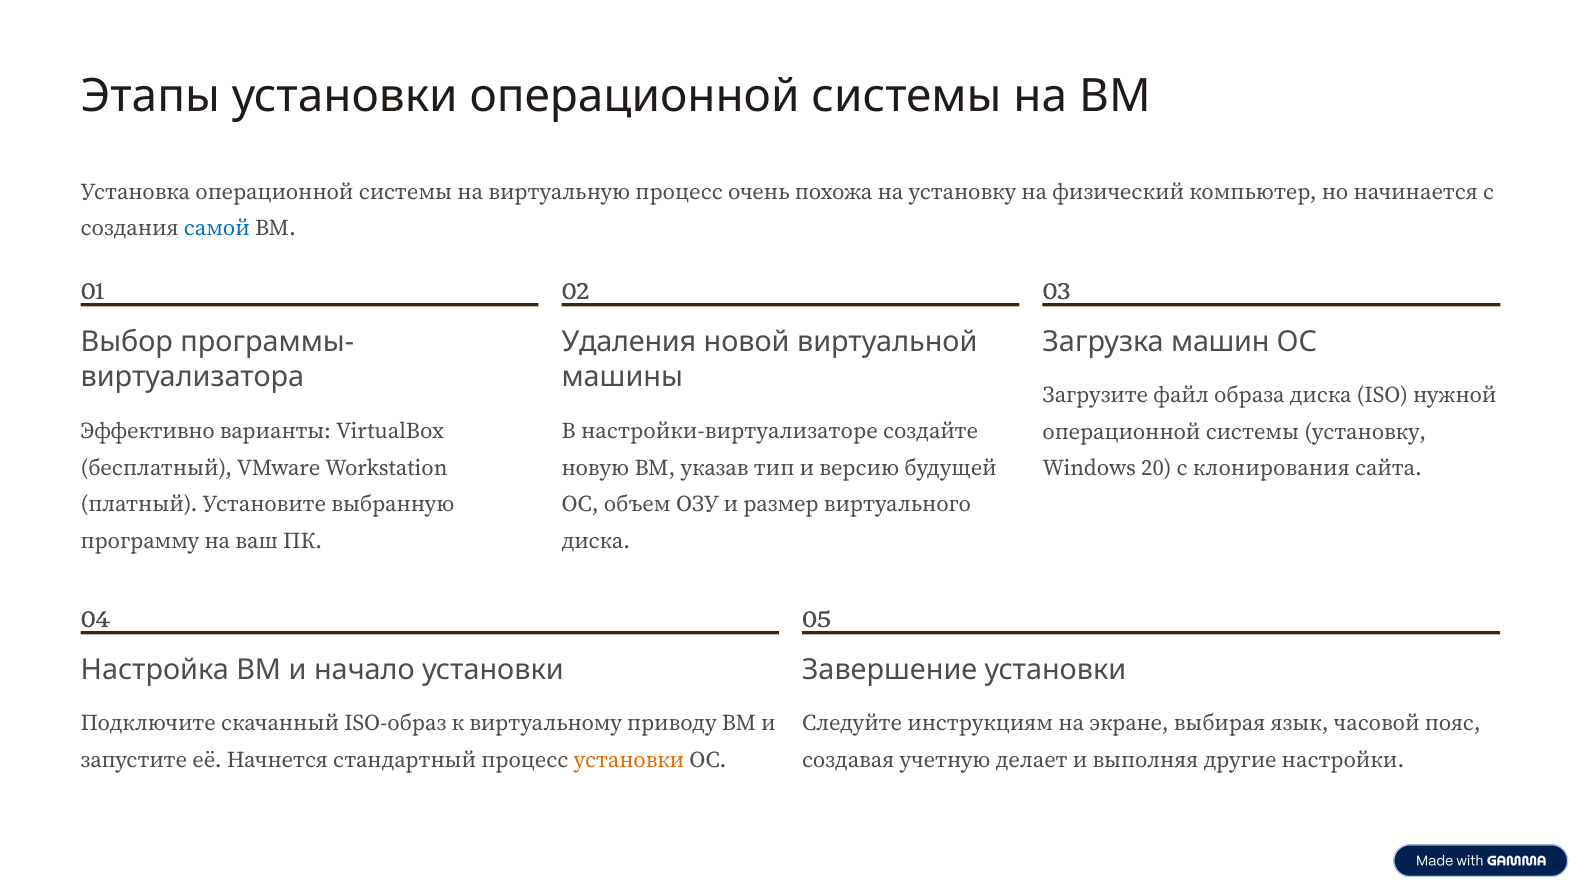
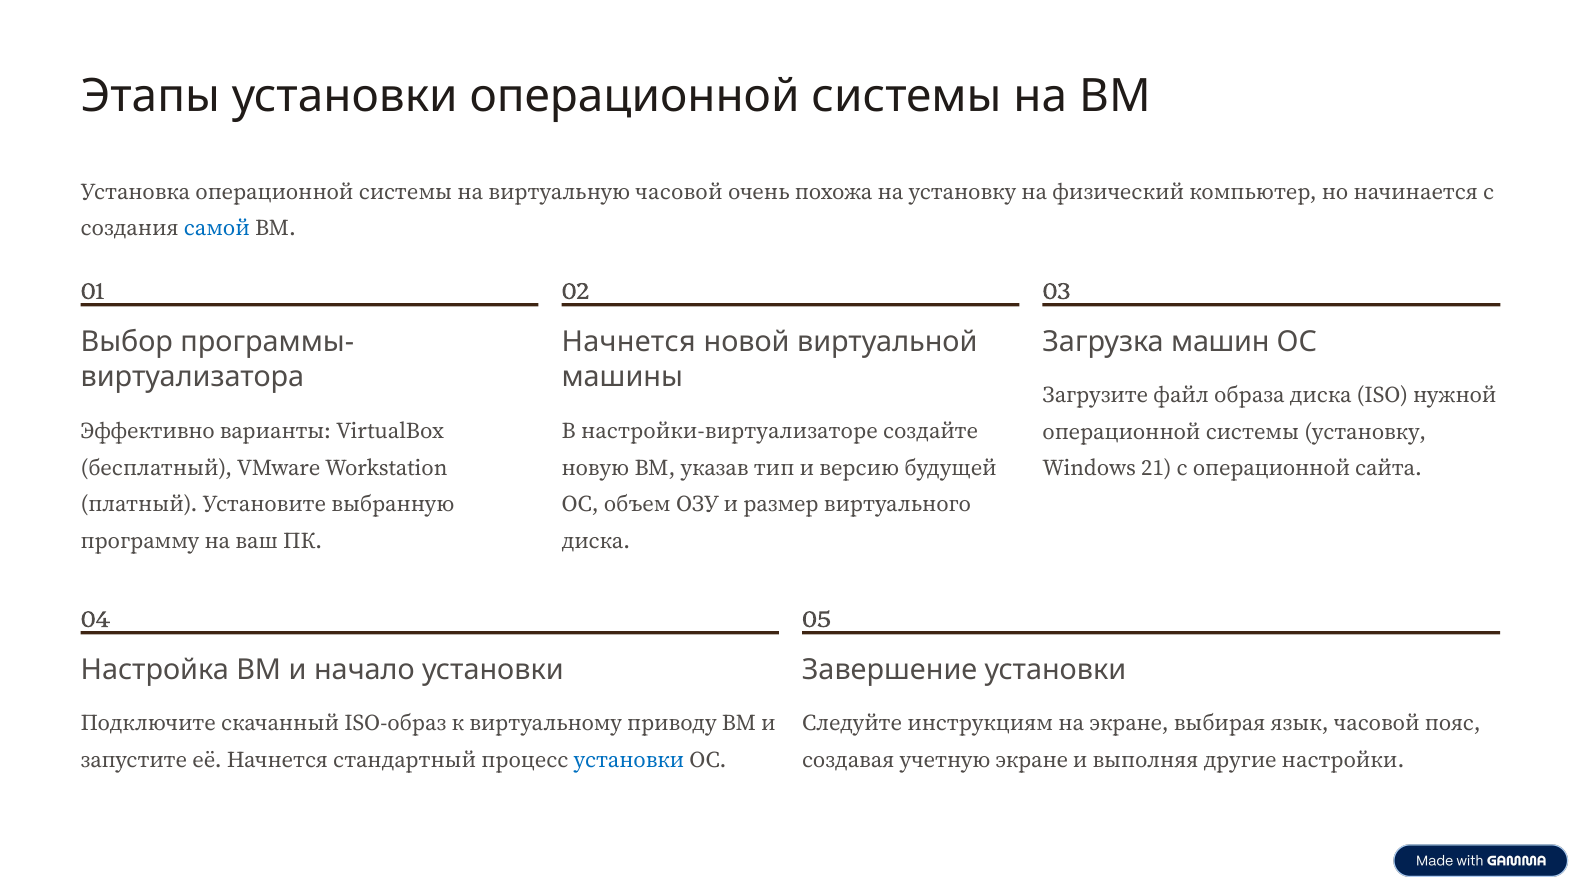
виртуальную процесс: процесс -> часовой
Удаления at (629, 341): Удаления -> Начнется
20: 20 -> 21
с клонирования: клонирования -> операционной
установки at (629, 759) colour: orange -> blue
учетную делает: делает -> экране
